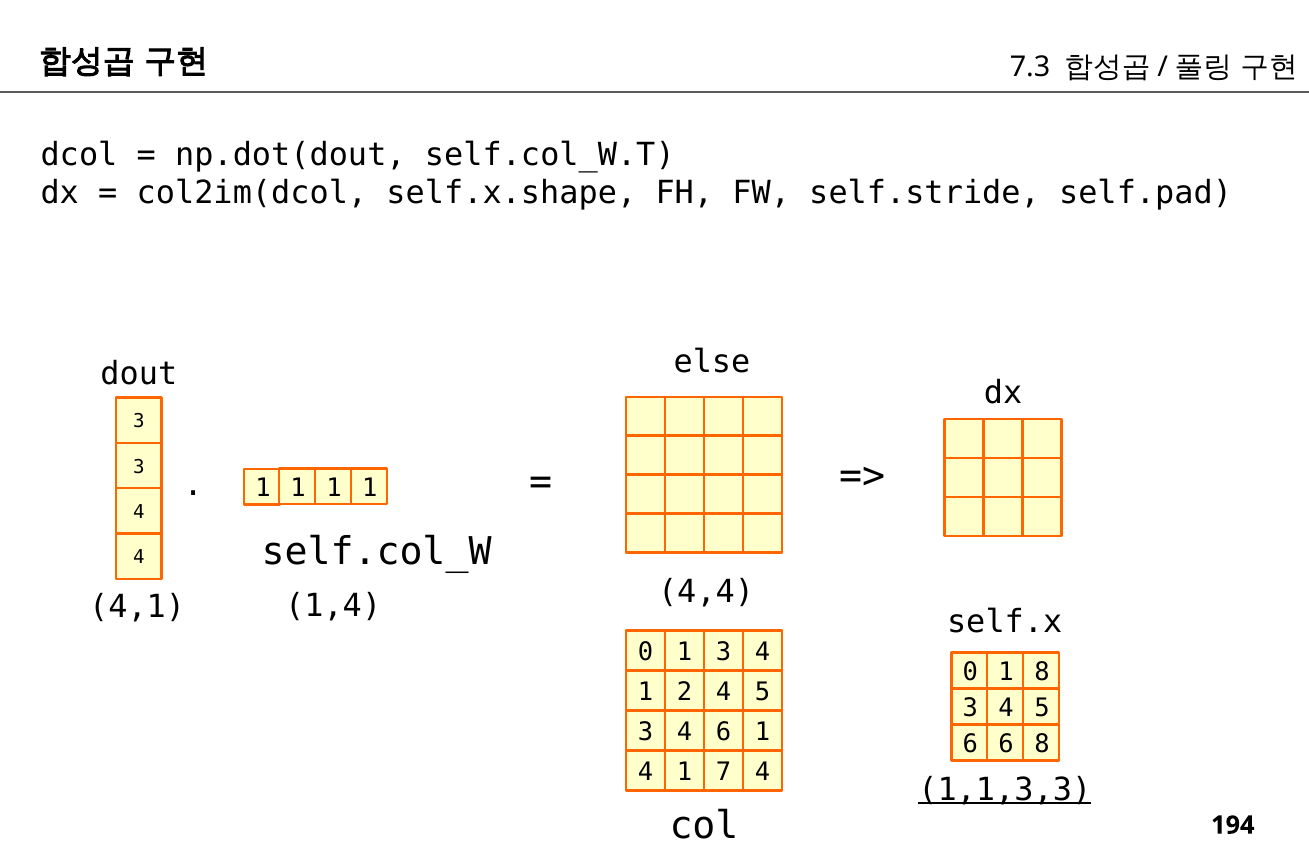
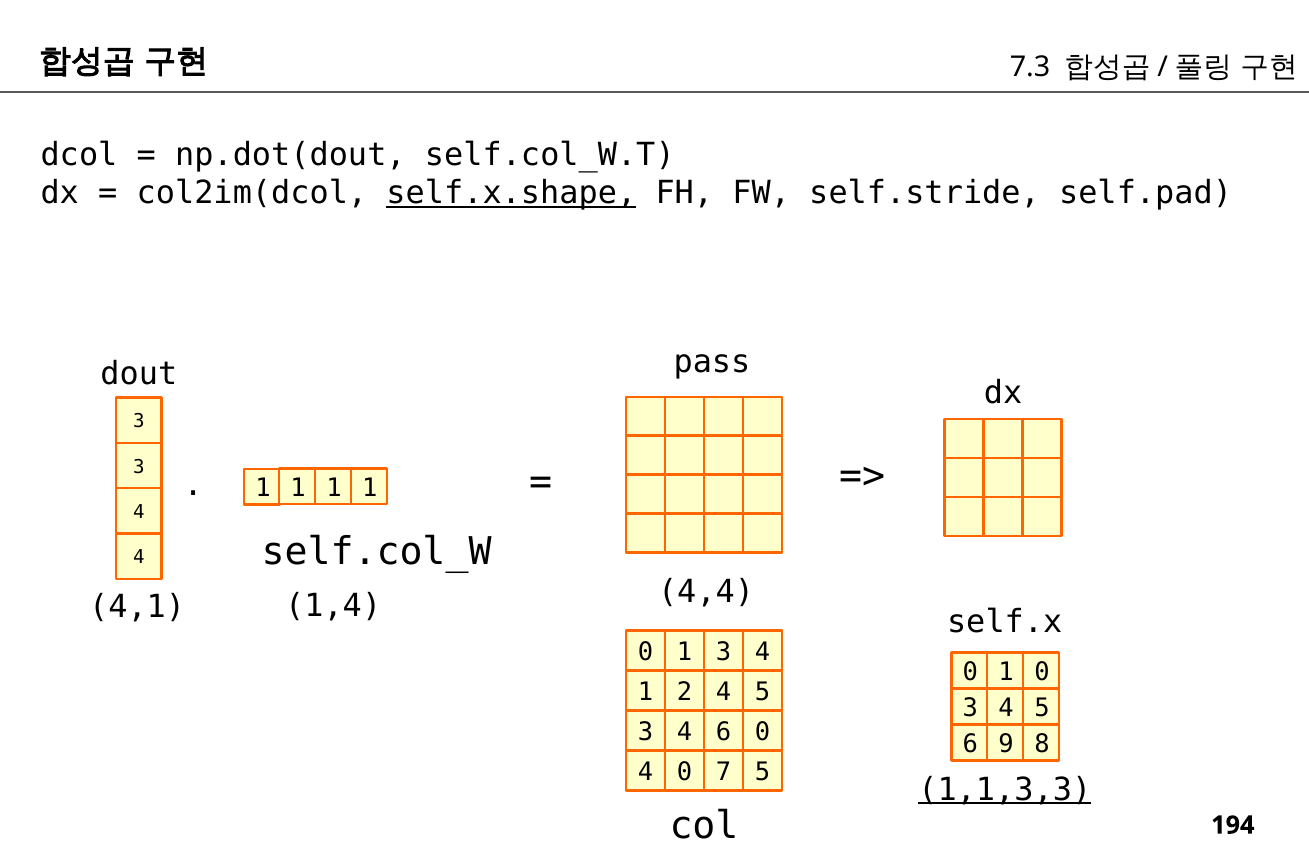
self.x.shape underline: none -> present
else: else -> pass
1 8: 8 -> 0
6 1: 1 -> 0
6 6: 6 -> 9
1 at (685, 772): 1 -> 0
7 4: 4 -> 5
